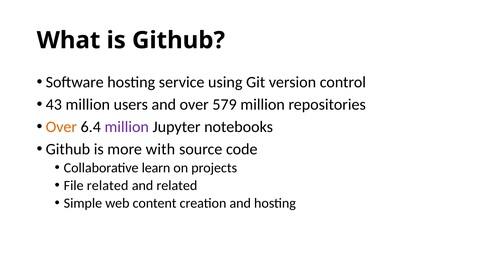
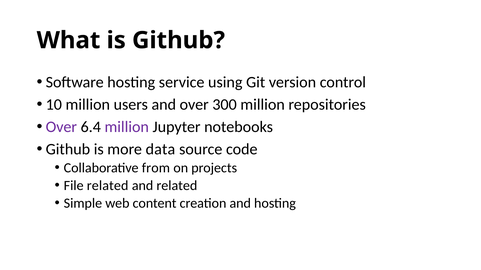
43: 43 -> 10
579: 579 -> 300
Over at (61, 127) colour: orange -> purple
with: with -> data
learn: learn -> from
